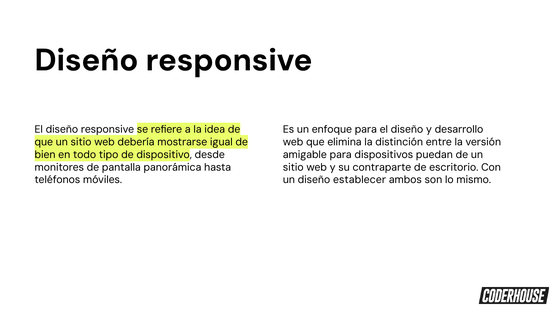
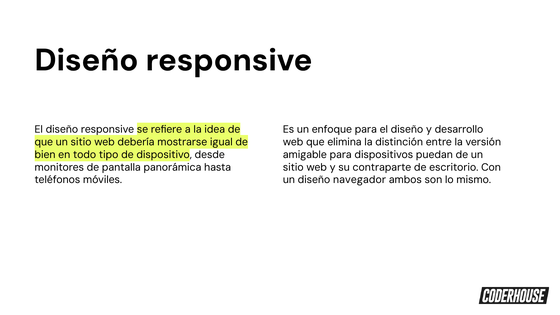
establecer: establecer -> navegador
